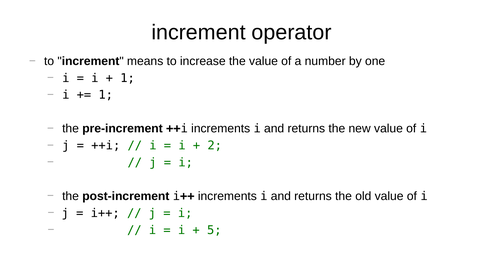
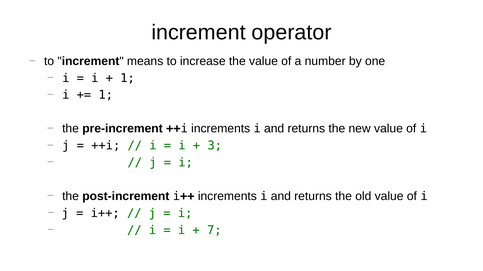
2: 2 -> 3
5: 5 -> 7
